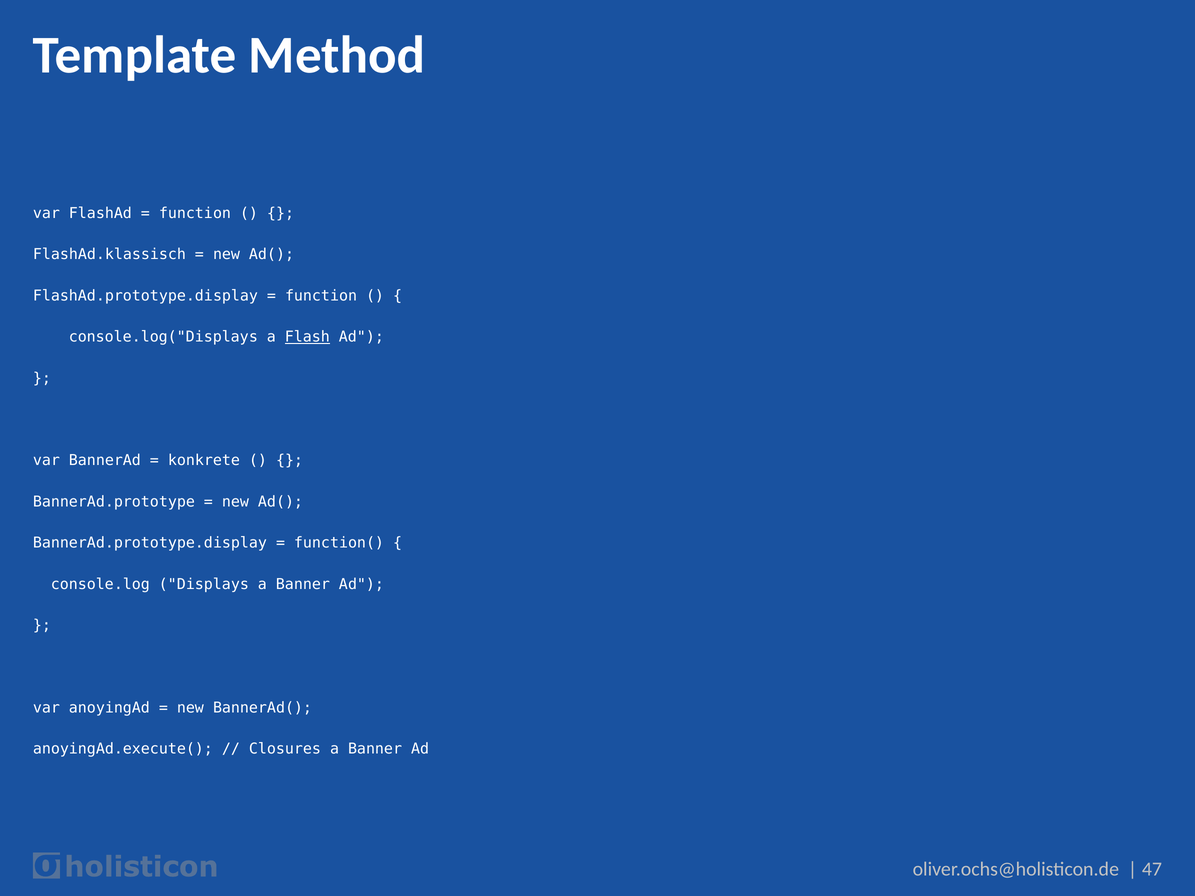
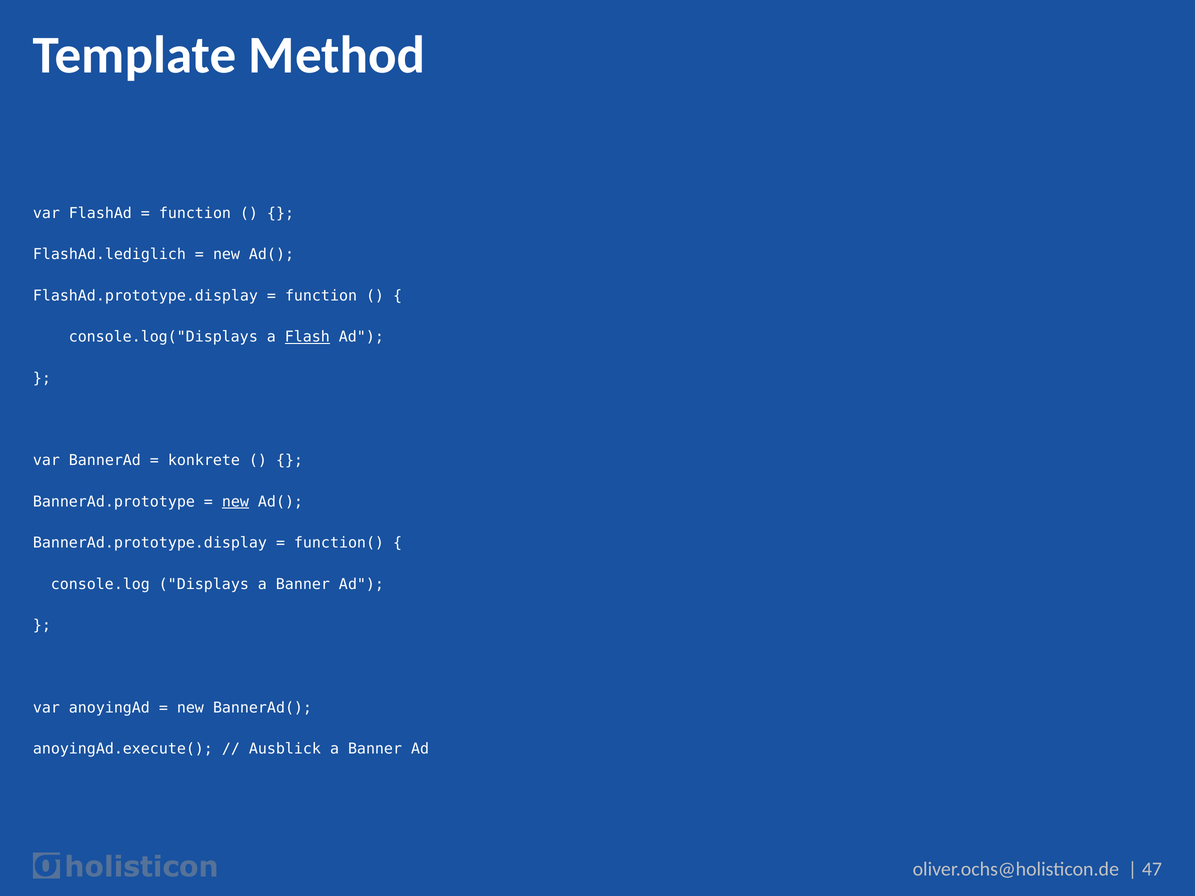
FlashAd.klassisch: FlashAd.klassisch -> FlashAd.lediglich
new at (235, 502) underline: none -> present
Closures: Closures -> Ausblick
